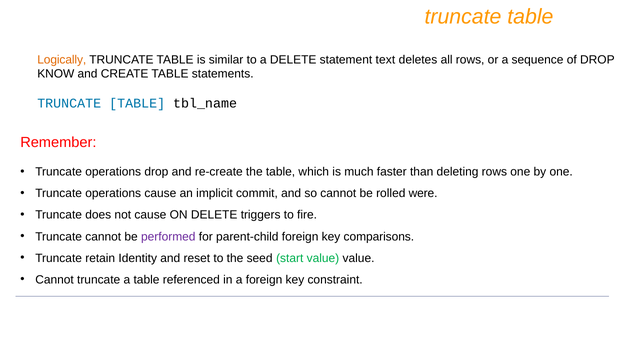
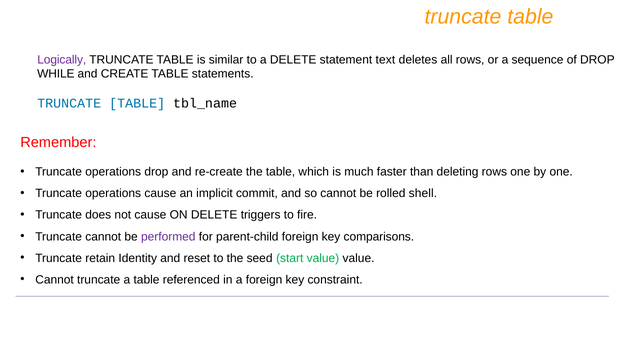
Logically colour: orange -> purple
KNOW: KNOW -> WHILE
were: were -> shell
